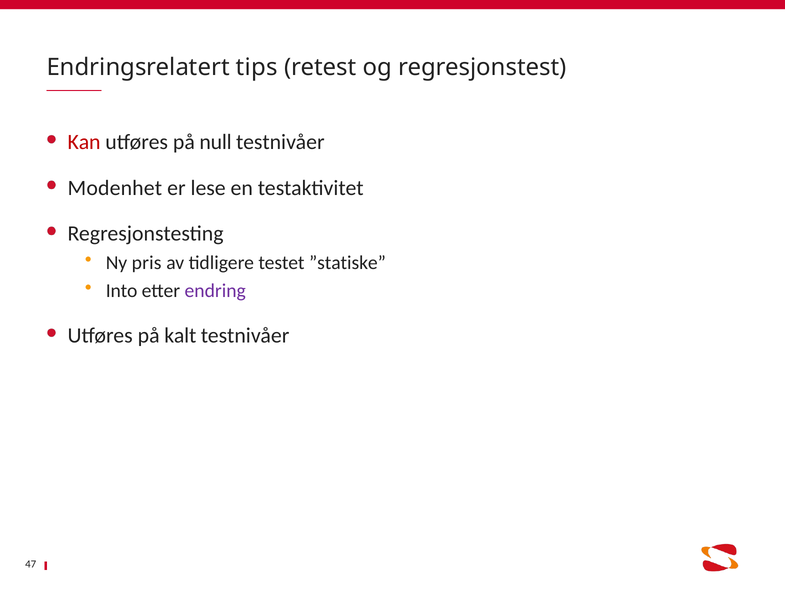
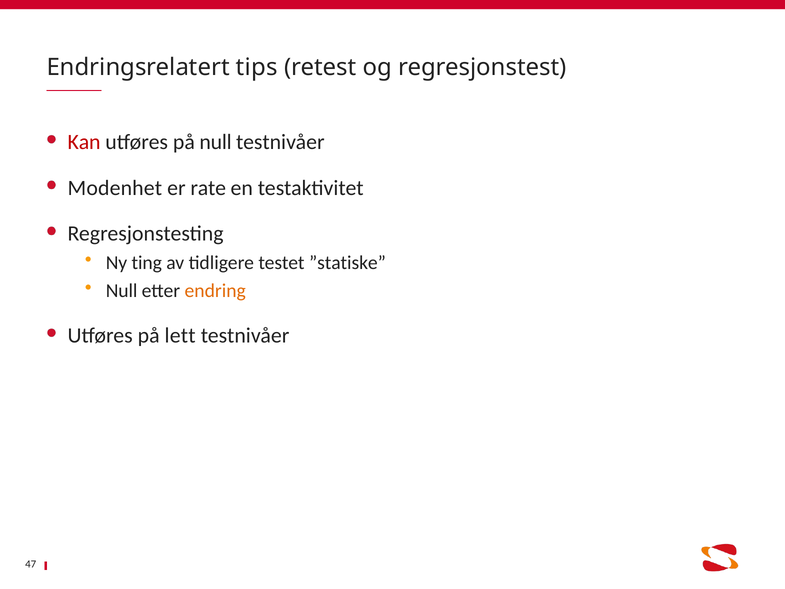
lese: lese -> rate
pris: pris -> ting
Into at (122, 291): Into -> Null
endring colour: purple -> orange
kalt: kalt -> lett
